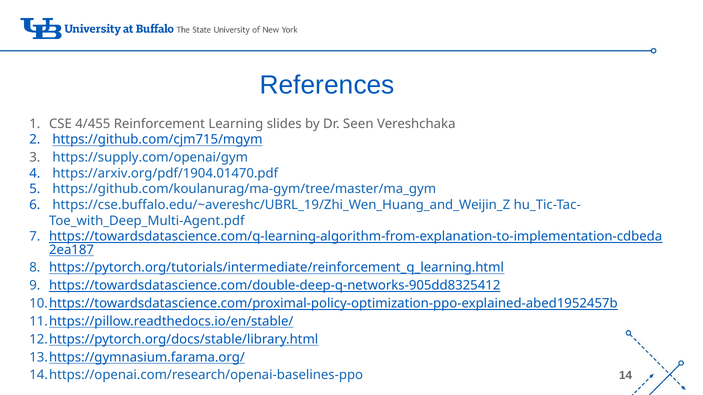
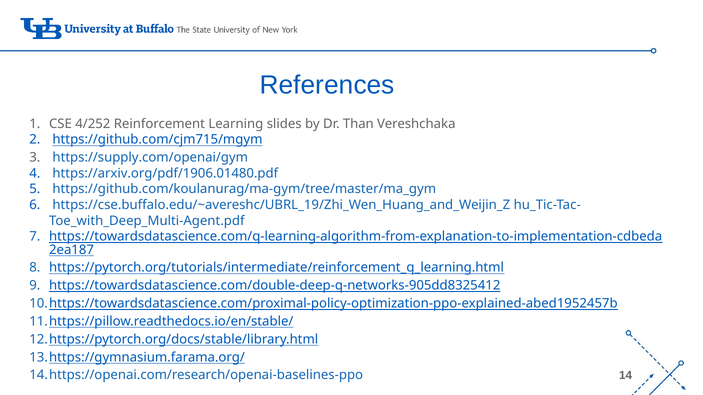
4/455: 4/455 -> 4/252
Seen: Seen -> Than
https://arxiv.org/pdf/1904.01470.pdf: https://arxiv.org/pdf/1904.01470.pdf -> https://arxiv.org/pdf/1906.01480.pdf
